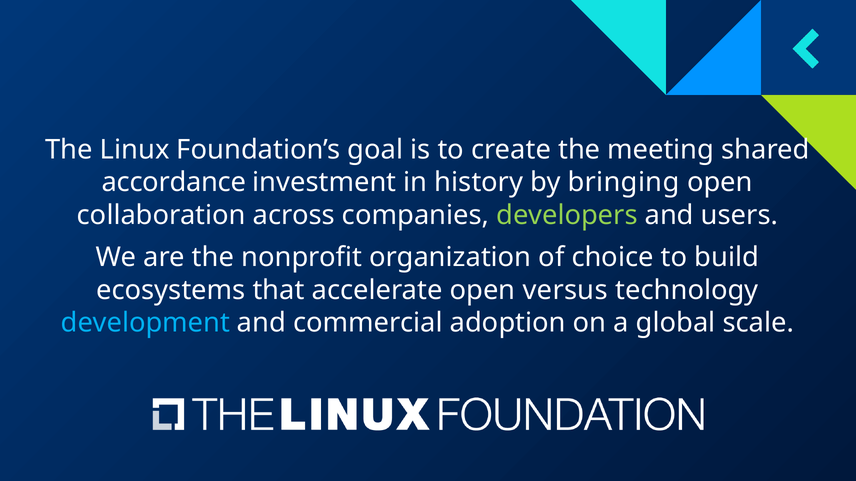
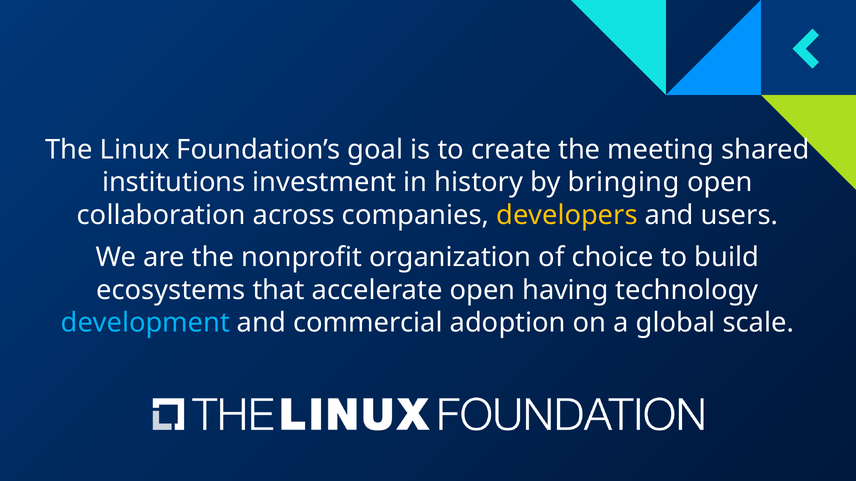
accordance: accordance -> institutions
developers colour: light green -> yellow
versus: versus -> having
